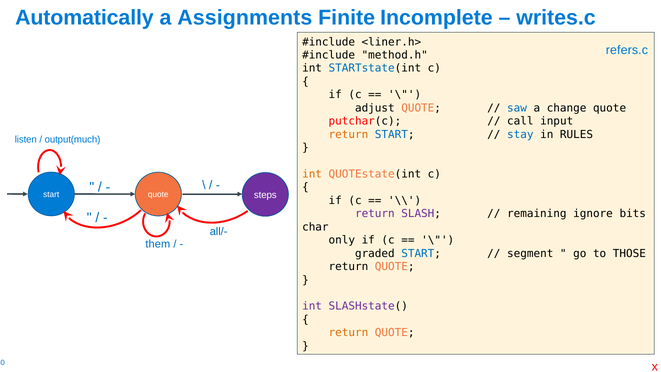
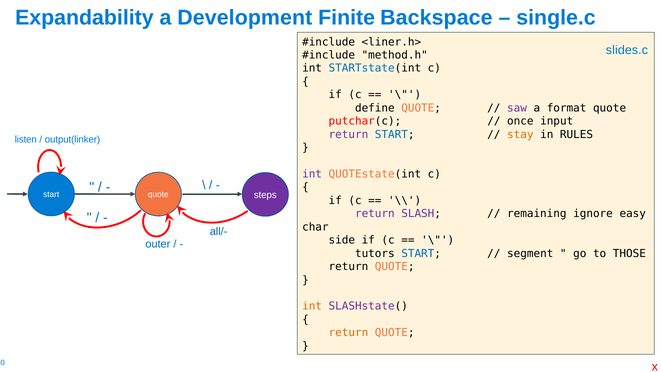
Automatically: Automatically -> Expandability
Assignments: Assignments -> Development
Incomplete: Incomplete -> Backspace
writes.c: writes.c -> single.c
refers.c: refers.c -> slides.c
adjust: adjust -> define
saw colour: blue -> purple
change: change -> format
call: call -> once
return at (348, 134) colour: orange -> purple
stay colour: blue -> orange
output(much: output(much -> output(linker
int at (312, 174) colour: orange -> purple
bits: bits -> easy
only: only -> side
them: them -> outer
graded: graded -> tutors
int at (312, 306) colour: purple -> orange
